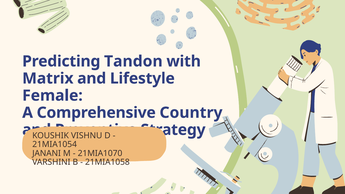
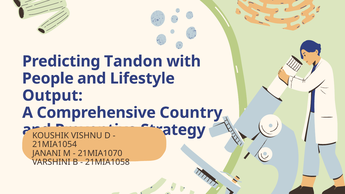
Matrix: Matrix -> People
Female: Female -> Output
